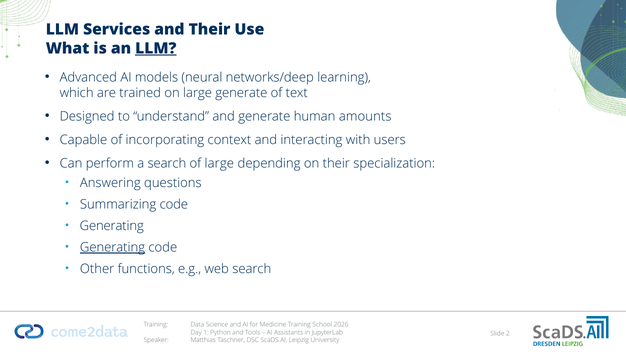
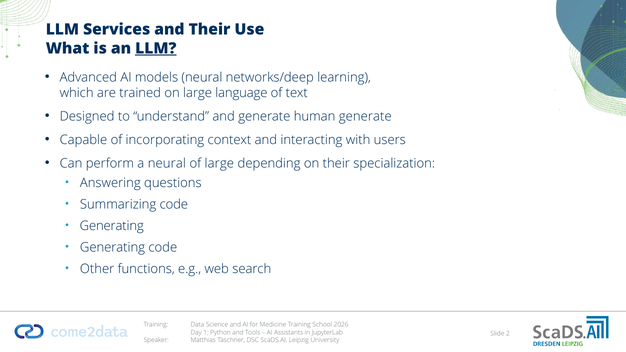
large generate: generate -> language
human amounts: amounts -> generate
a search: search -> neural
Generating at (112, 248) underline: present -> none
